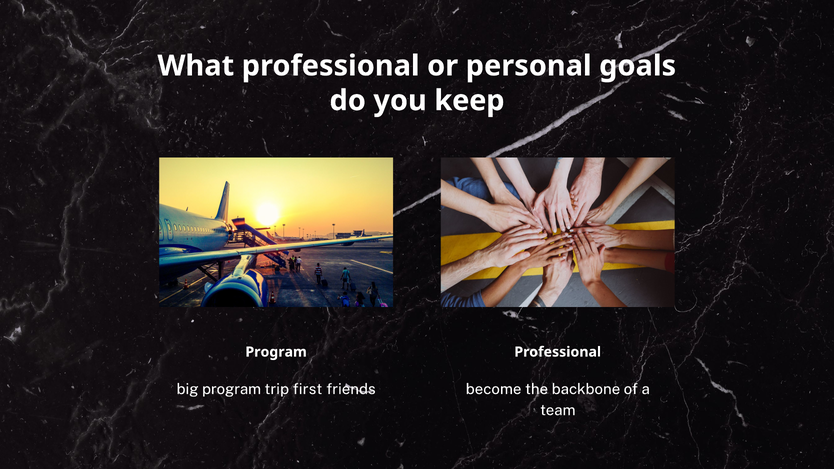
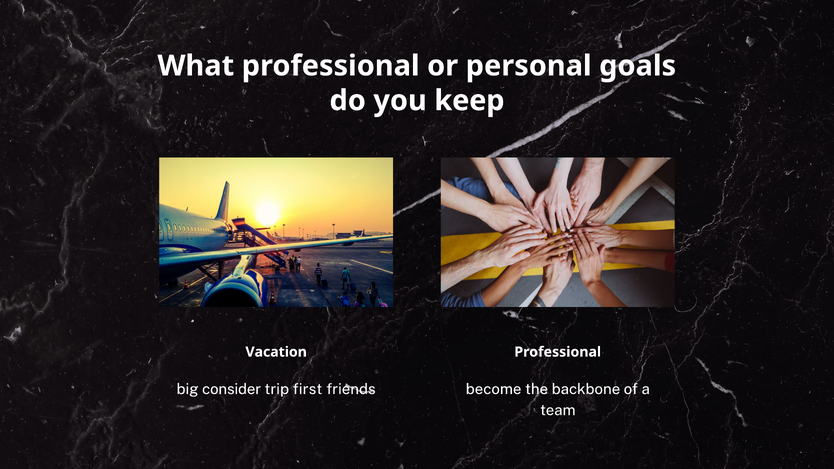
Program at (276, 352): Program -> Vacation
big program: program -> consider
